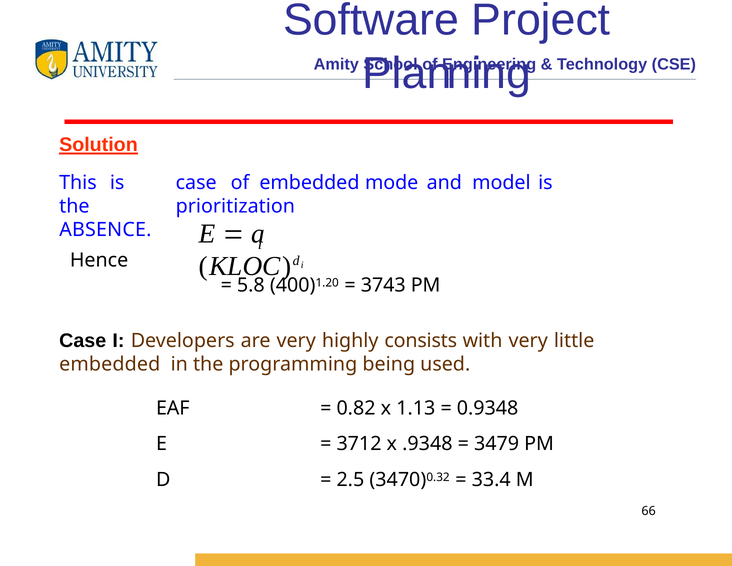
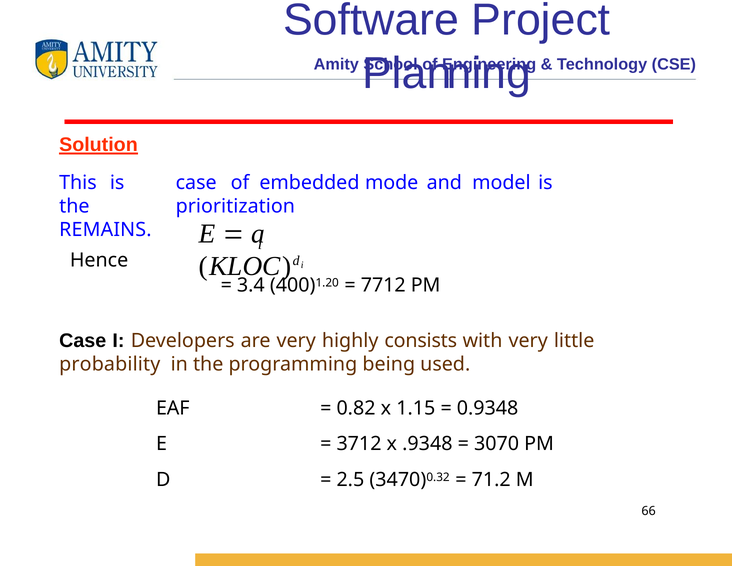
ABSENCE: ABSENCE -> REMAINS
5.8: 5.8 -> 3.4
3743: 3743 -> 7712
embedded at (110, 364): embedded -> probability
1.13: 1.13 -> 1.15
3479: 3479 -> 3070
33.4: 33.4 -> 71.2
